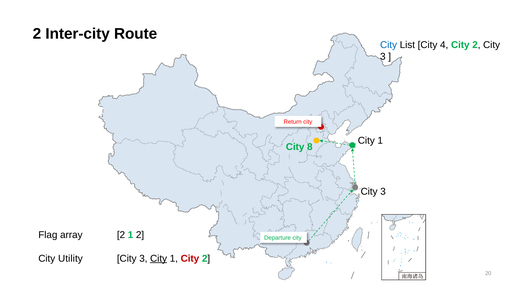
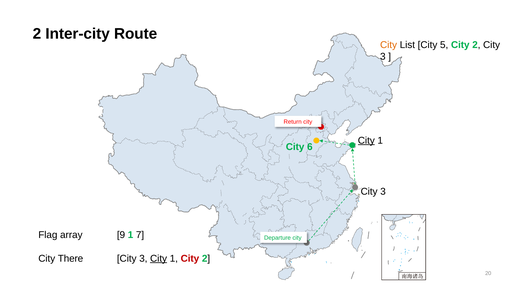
City at (389, 45) colour: blue -> orange
4: 4 -> 5
City at (366, 140) underline: none -> present
8: 8 -> 6
array 2: 2 -> 9
1 2: 2 -> 7
Utility: Utility -> There
